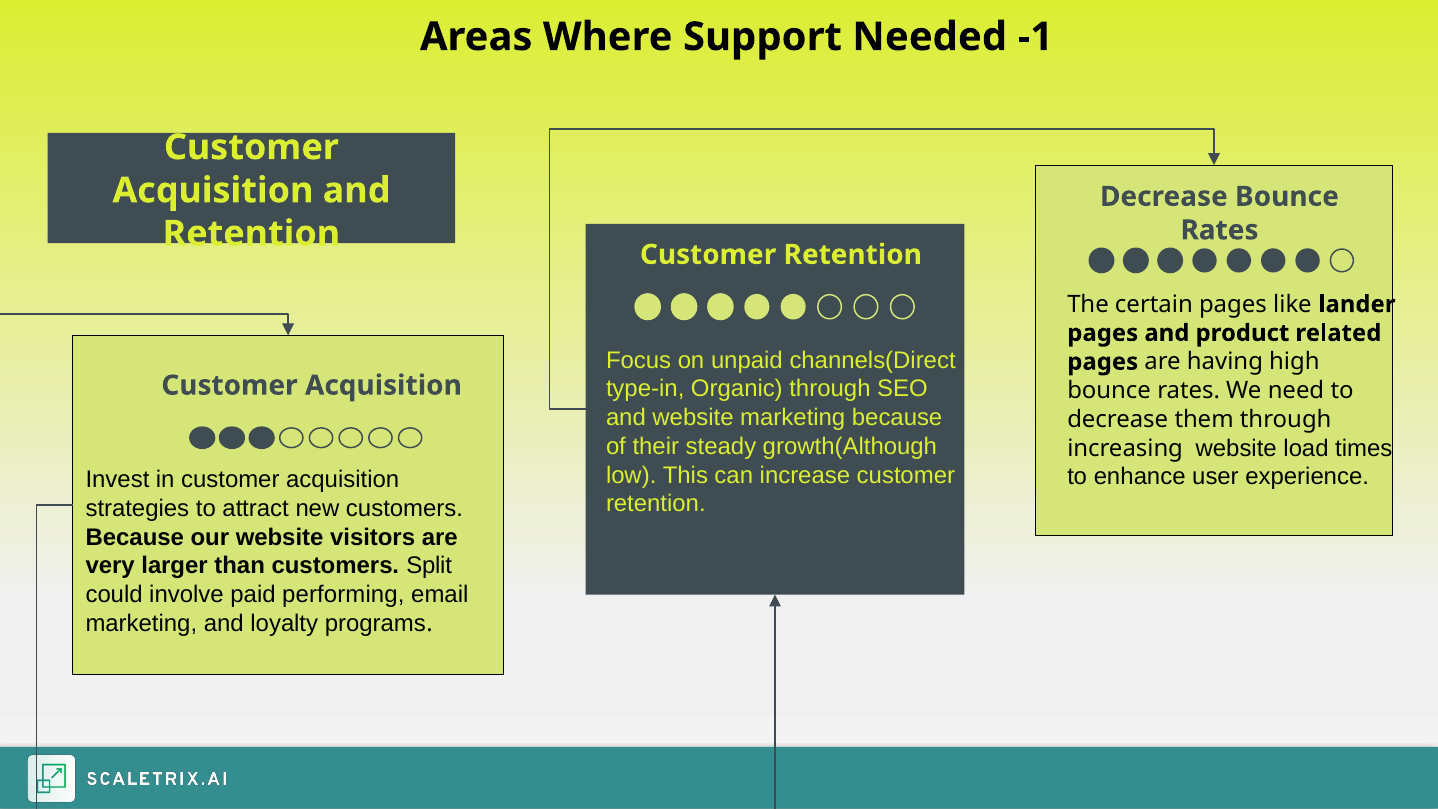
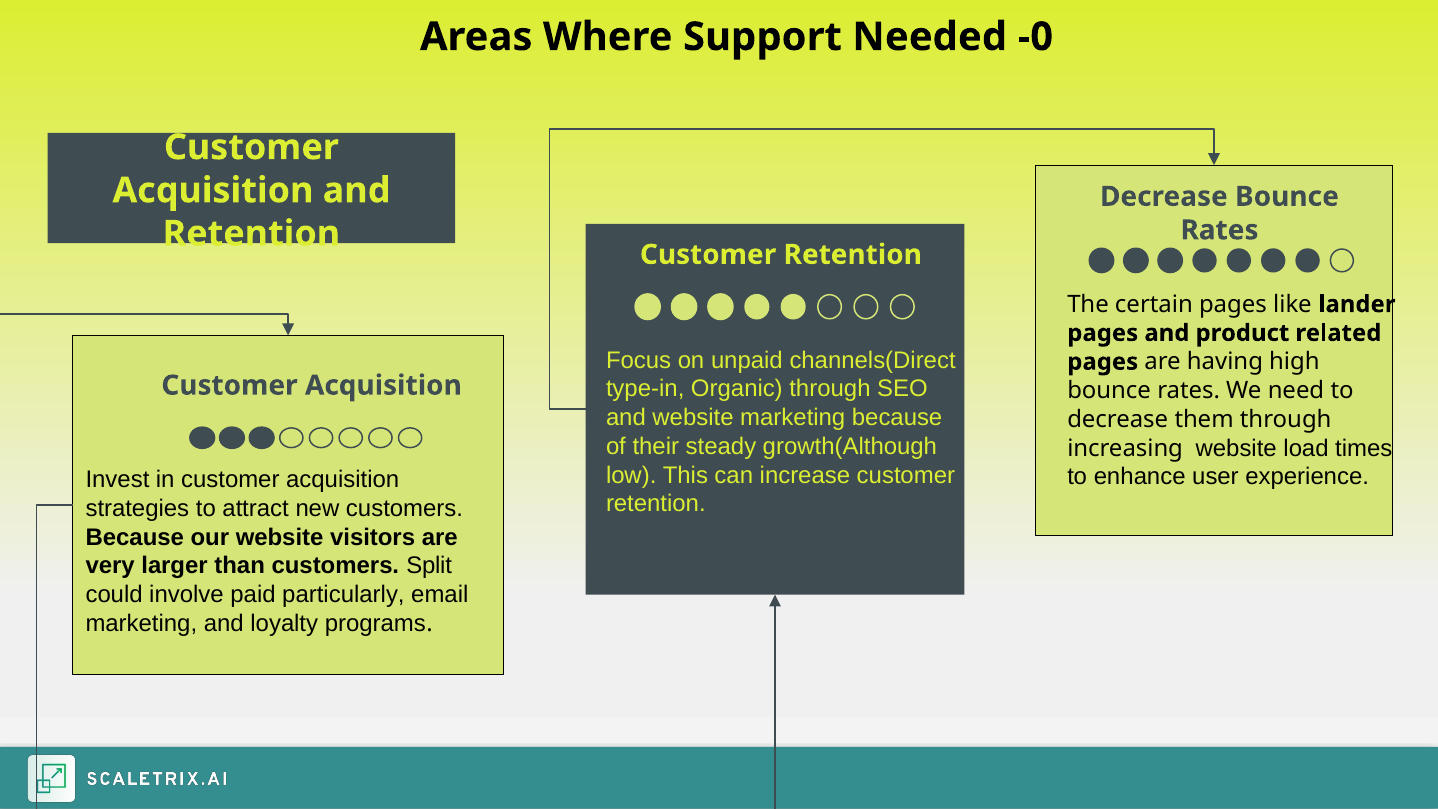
-1: -1 -> -0
performing: performing -> particularly
